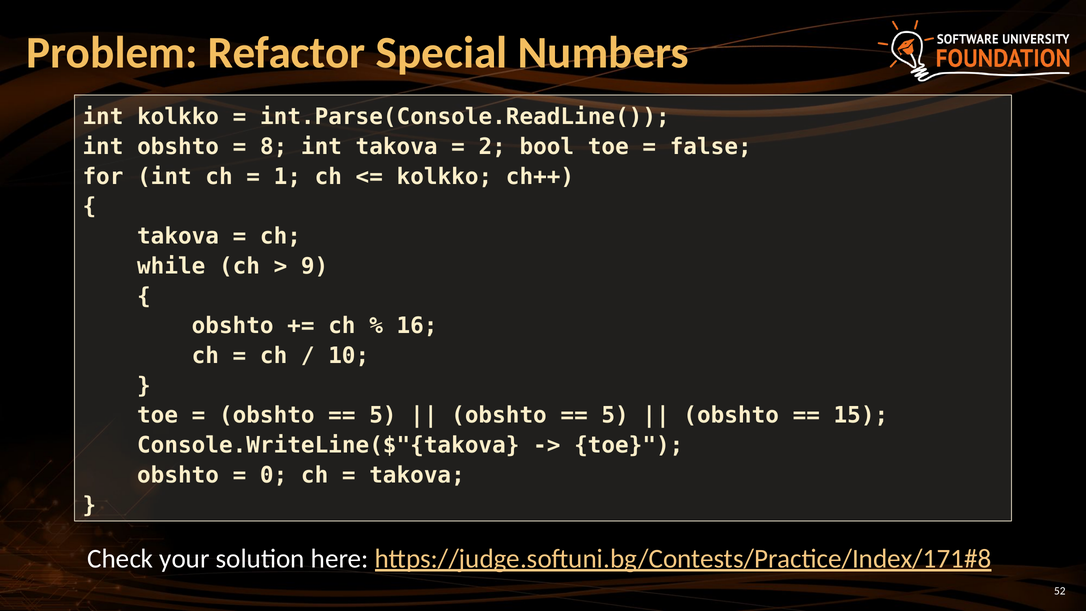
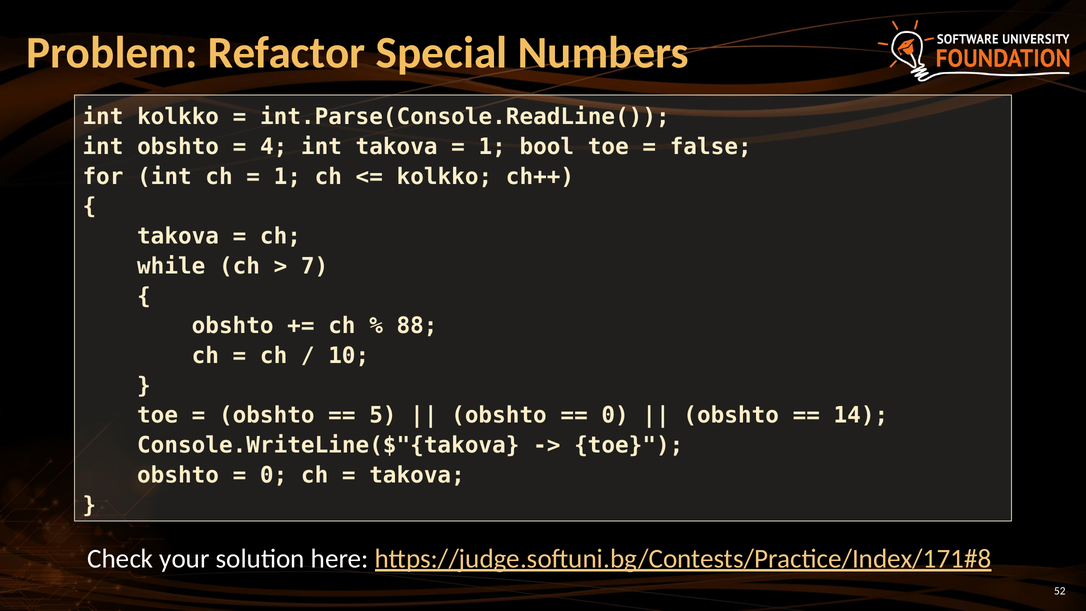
8: 8 -> 4
2 at (492, 147): 2 -> 1
9: 9 -> 7
16: 16 -> 88
5 at (615, 416): 5 -> 0
15: 15 -> 14
